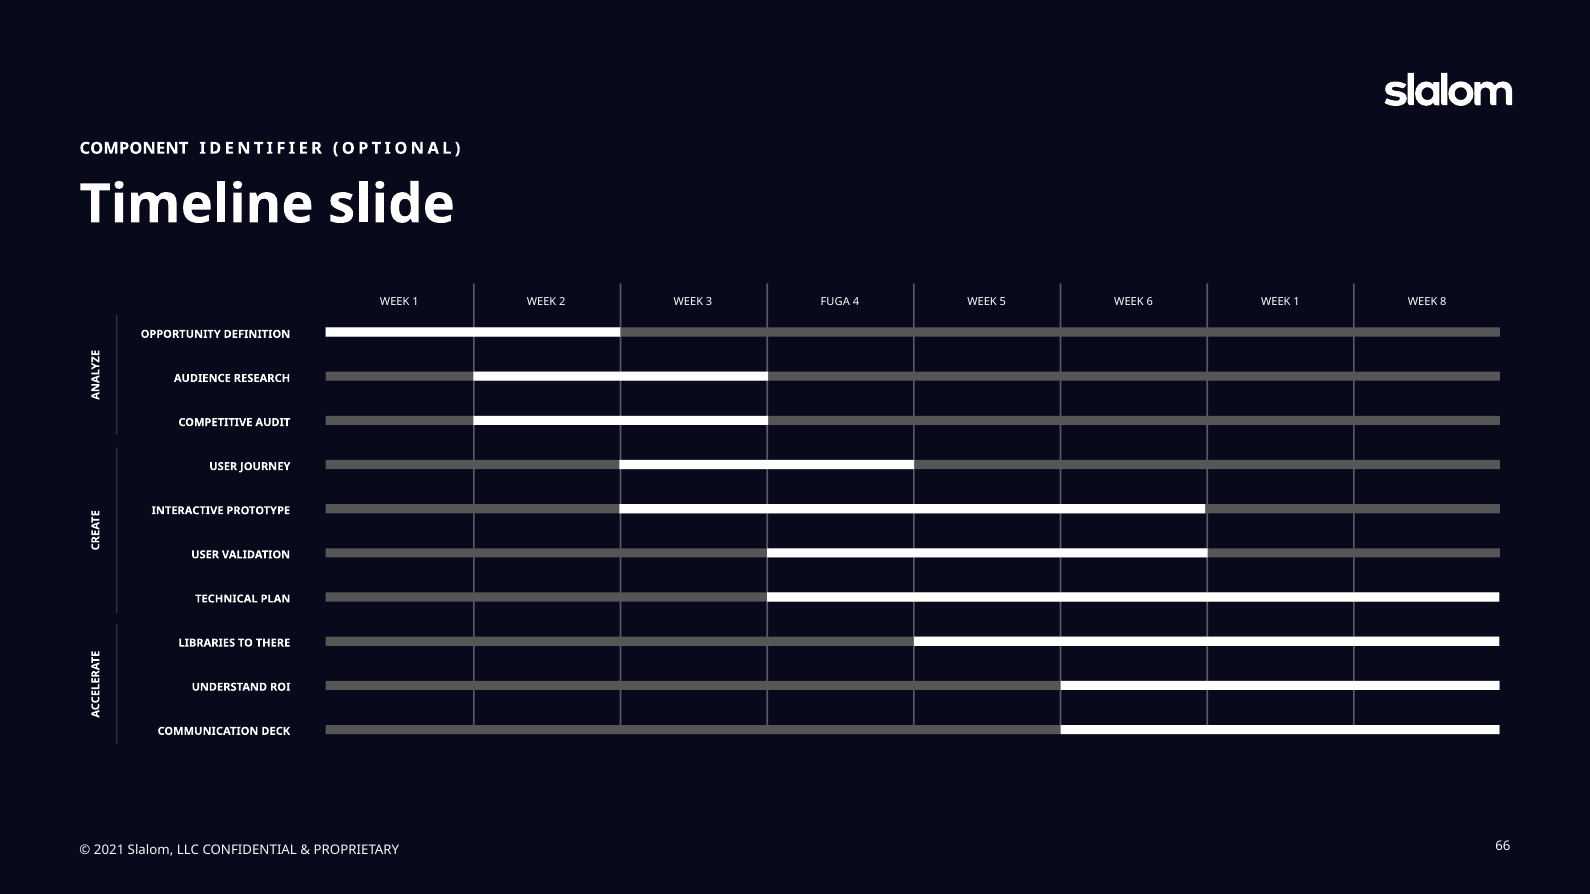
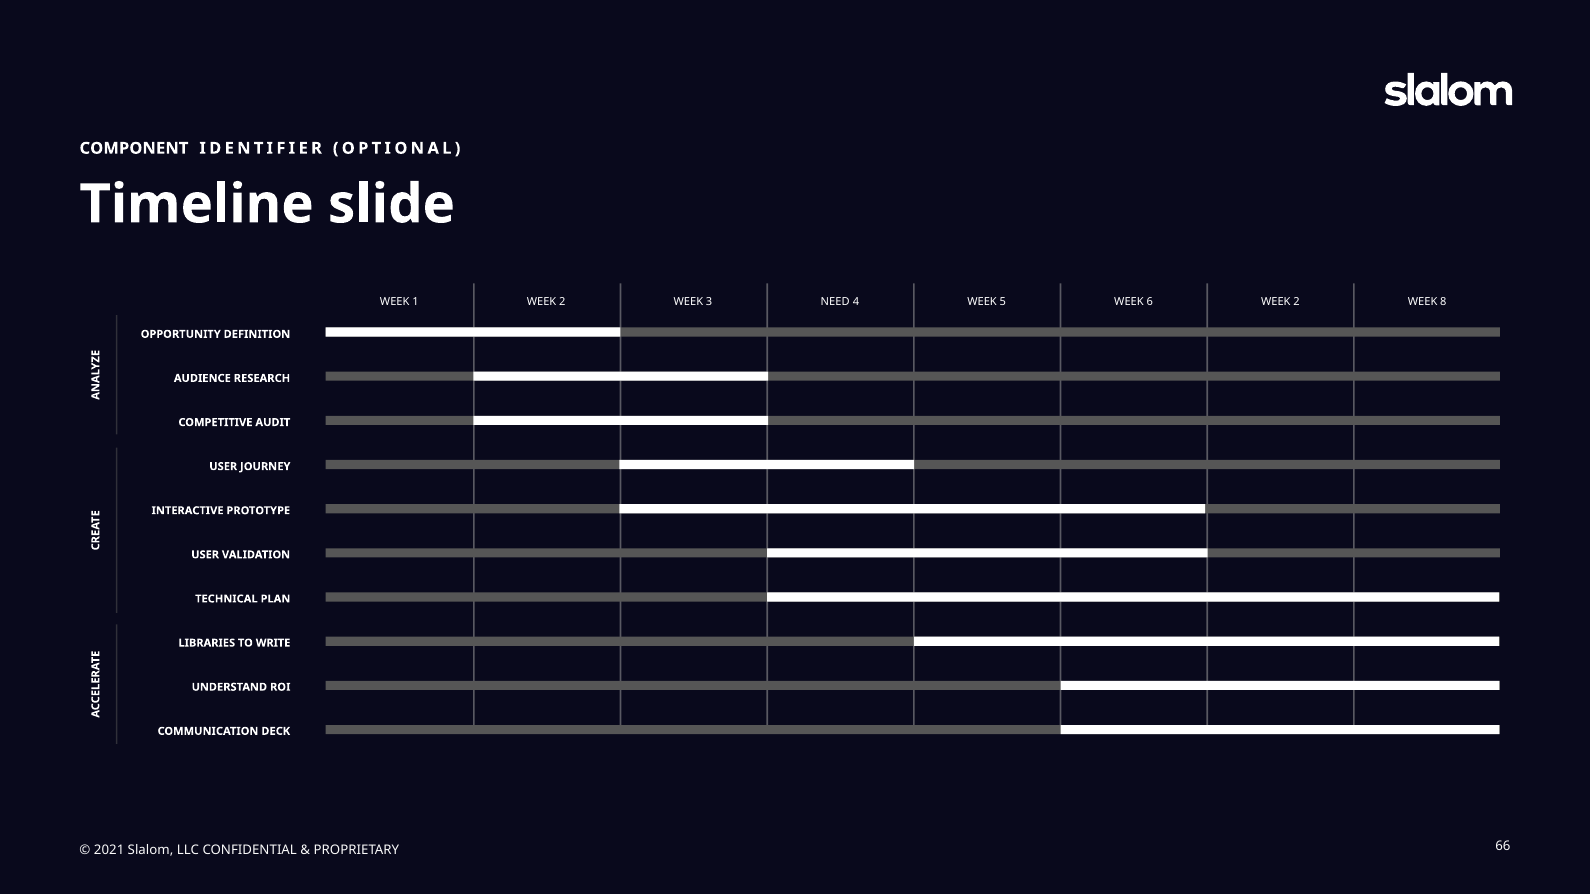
FUGA: FUGA -> NEED
6 WEEK 1: 1 -> 2
THERE: THERE -> WRITE
